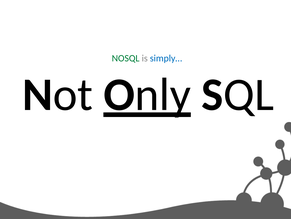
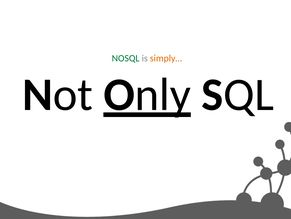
simply… colour: blue -> orange
